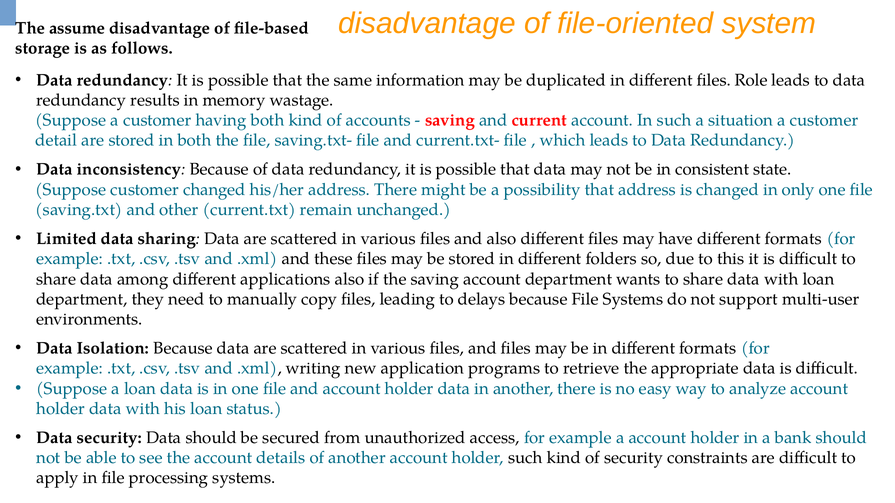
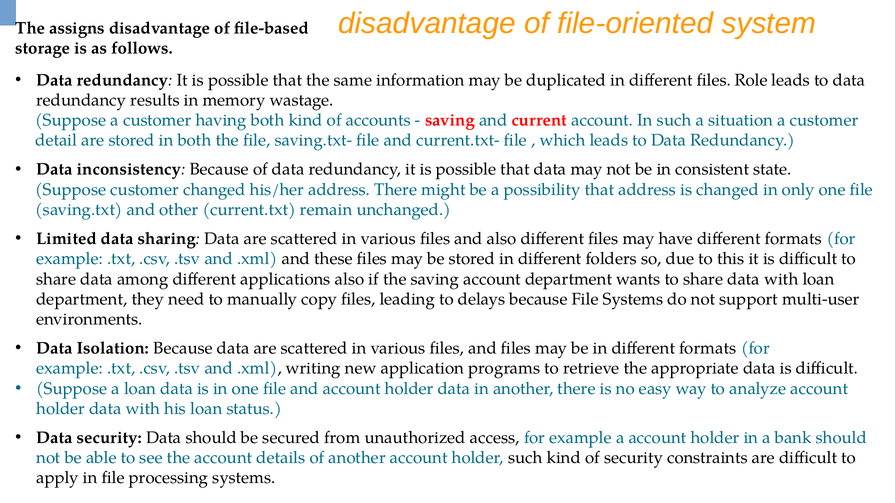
assume: assume -> assigns
